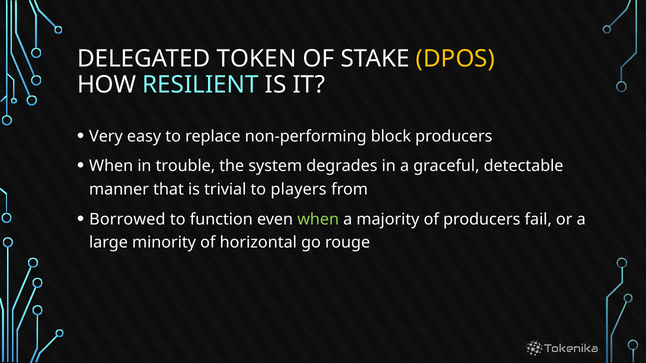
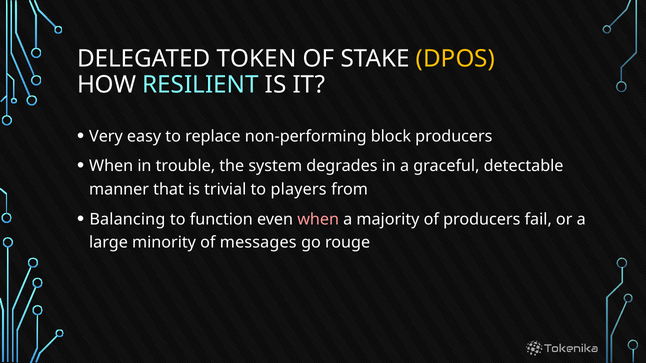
Borrowed: Borrowed -> Balancing
when at (318, 220) colour: light green -> pink
horizontal: horizontal -> messages
